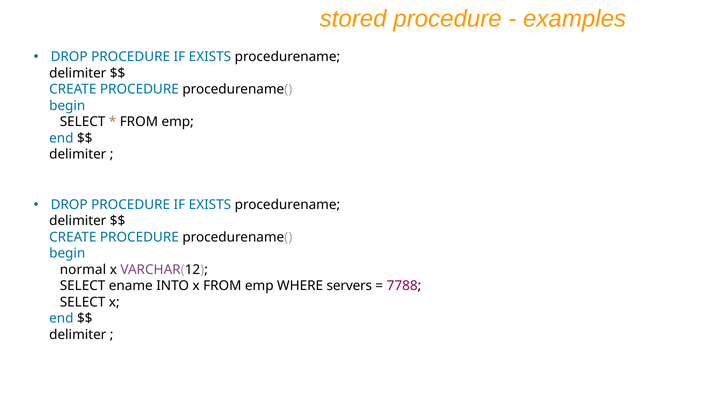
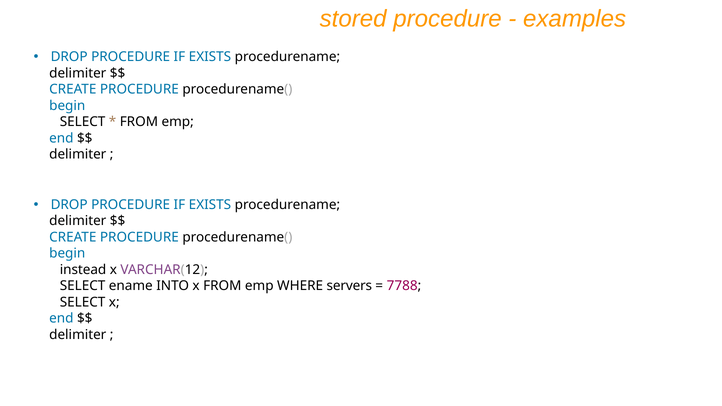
normal: normal -> instead
